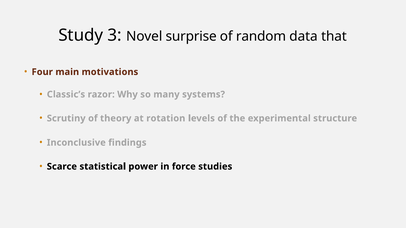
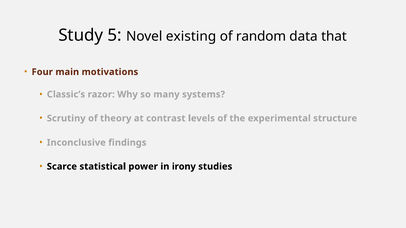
3: 3 -> 5
surprise: surprise -> existing
rotation: rotation -> contrast
force: force -> irony
